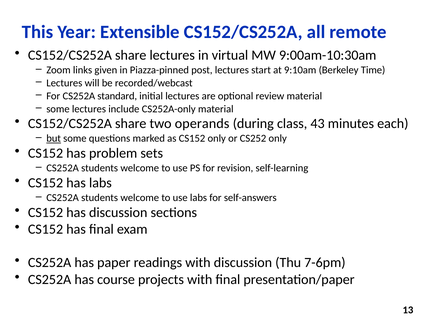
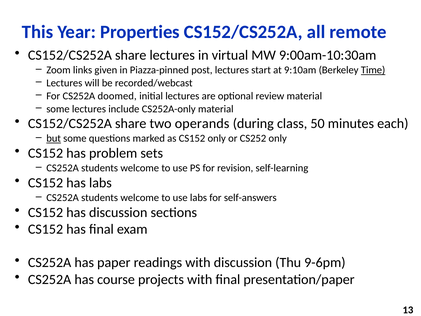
Extensible: Extensible -> Properties
Time underline: none -> present
standard: standard -> doomed
43: 43 -> 50
7-6pm: 7-6pm -> 9-6pm
